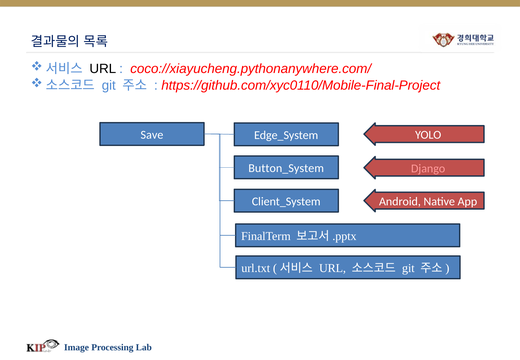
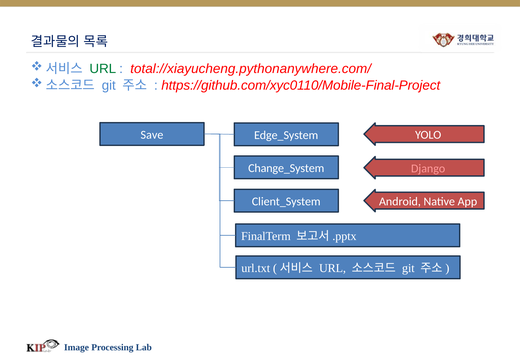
URL at (103, 69) colour: black -> green
coco://xiayucheng.pythonanywhere.com/: coco://xiayucheng.pythonanywhere.com/ -> total://xiayucheng.pythonanywhere.com/
Button_System: Button_System -> Change_System
